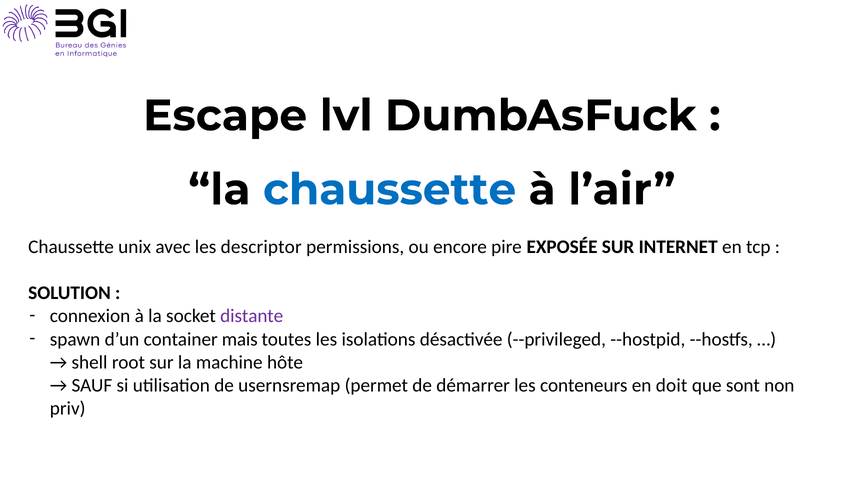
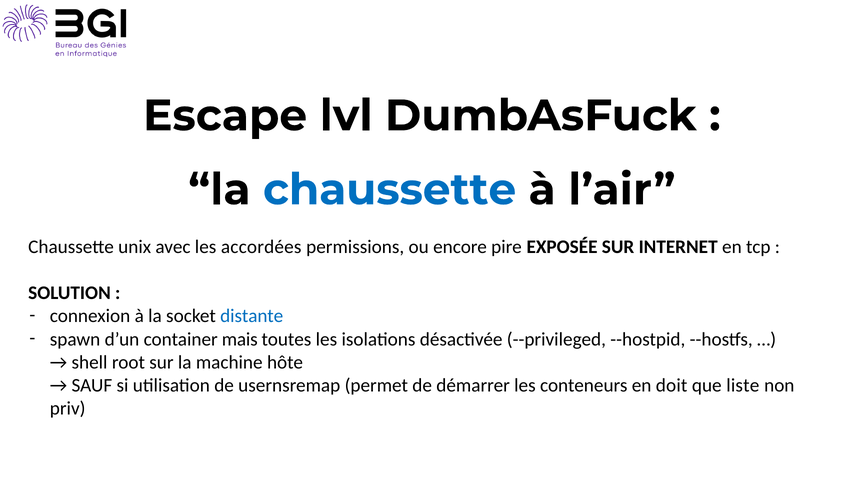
descriptor: descriptor -> accordées
distante colour: purple -> blue
sont: sont -> liste
